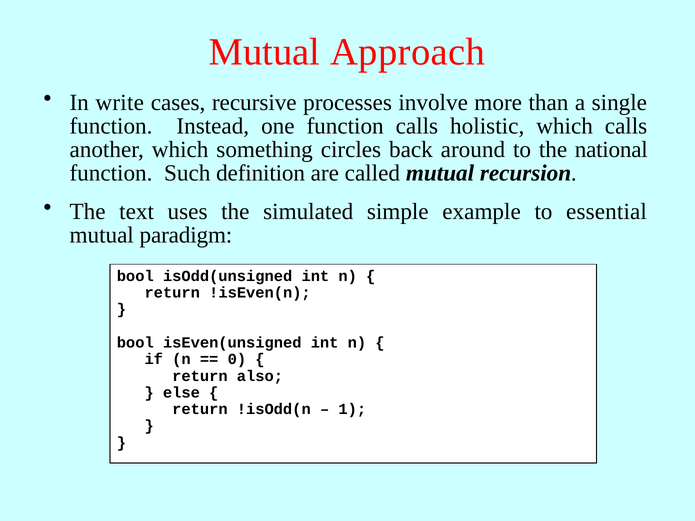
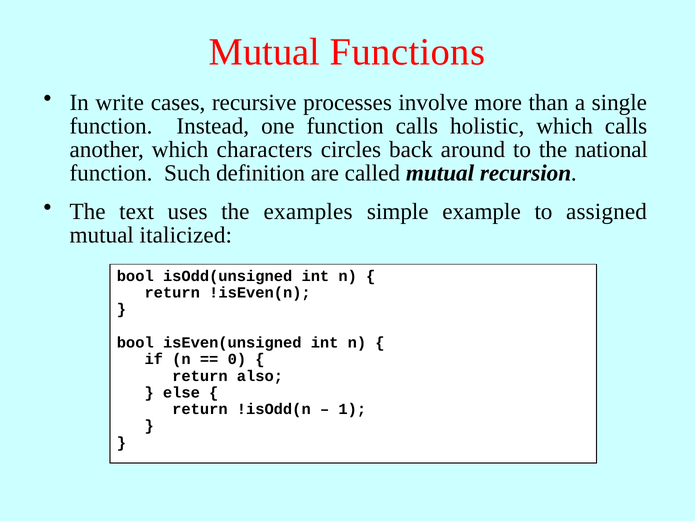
Approach: Approach -> Functions
something: something -> characters
simulated: simulated -> examples
essential: essential -> assigned
paradigm: paradigm -> italicized
